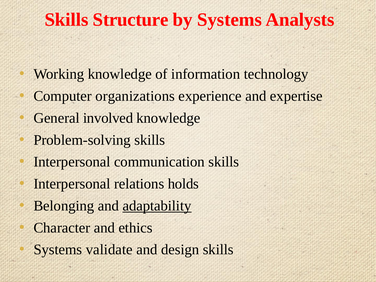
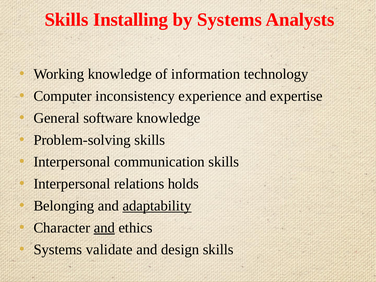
Structure: Structure -> Installing
organizations: organizations -> inconsistency
involved: involved -> software
and at (104, 228) underline: none -> present
